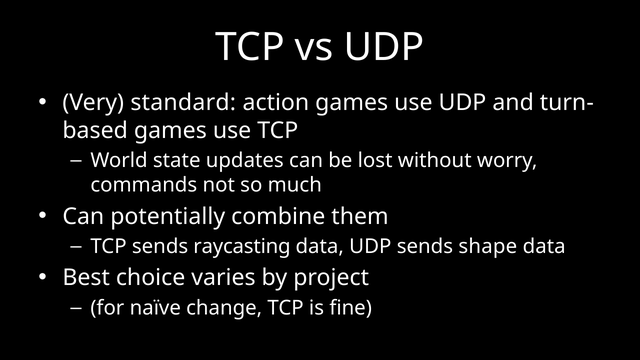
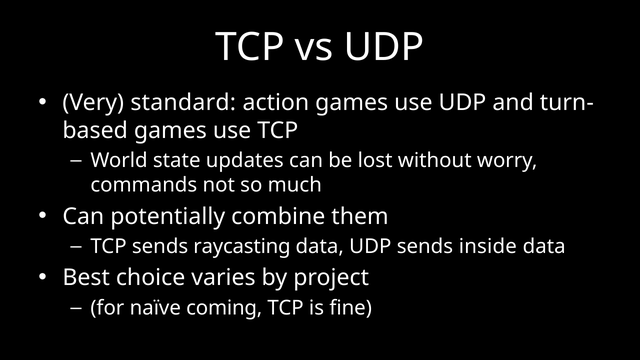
shape: shape -> inside
change: change -> coming
